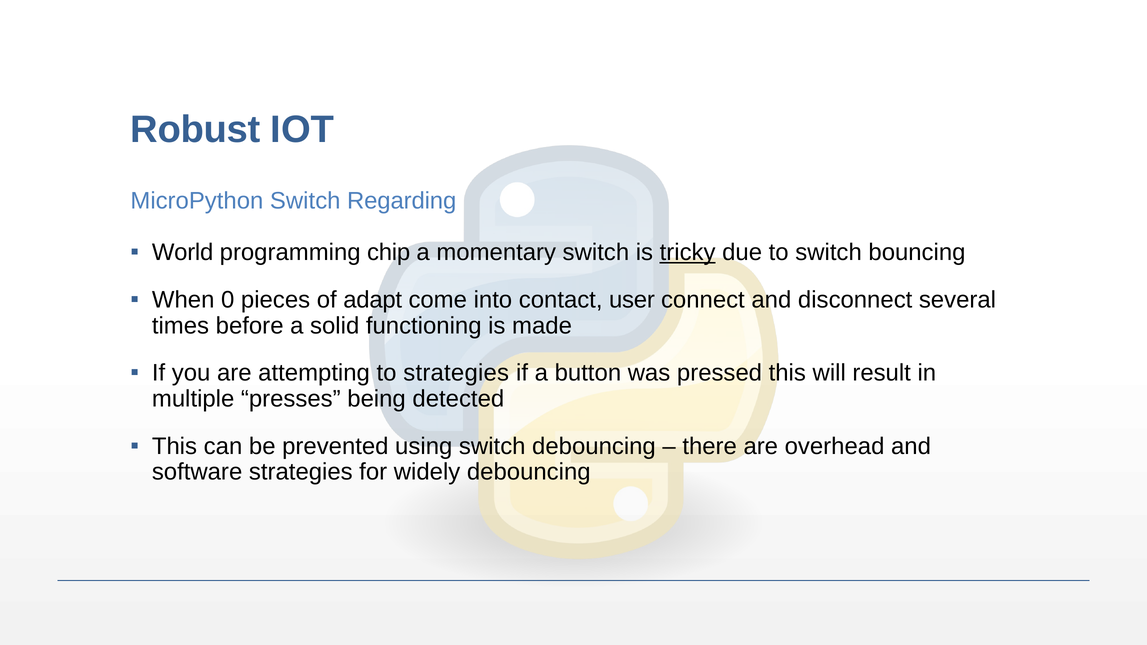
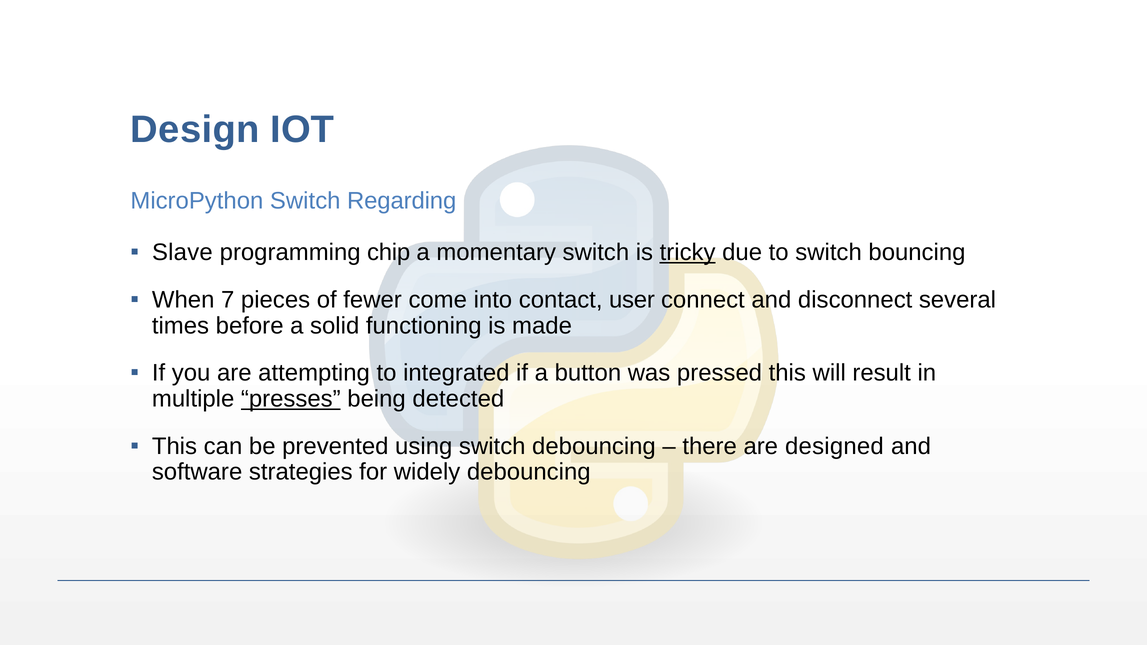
Robust: Robust -> Design
World: World -> Slave
0: 0 -> 7
adapt: adapt -> fewer
to strategies: strategies -> integrated
presses underline: none -> present
overhead: overhead -> designed
